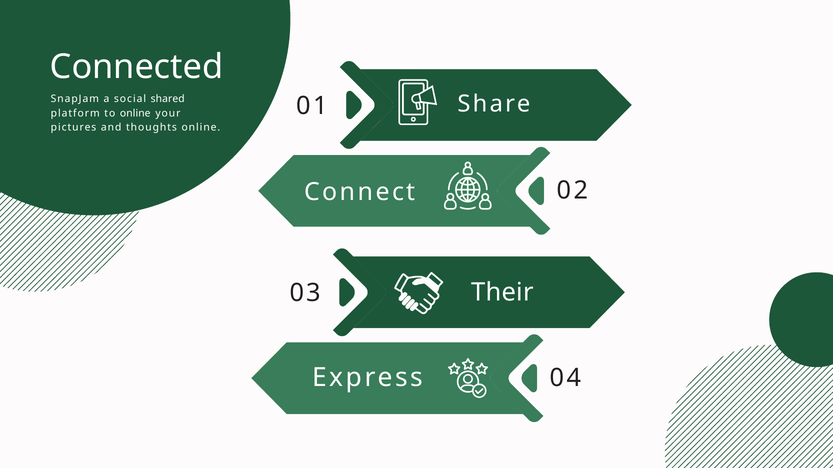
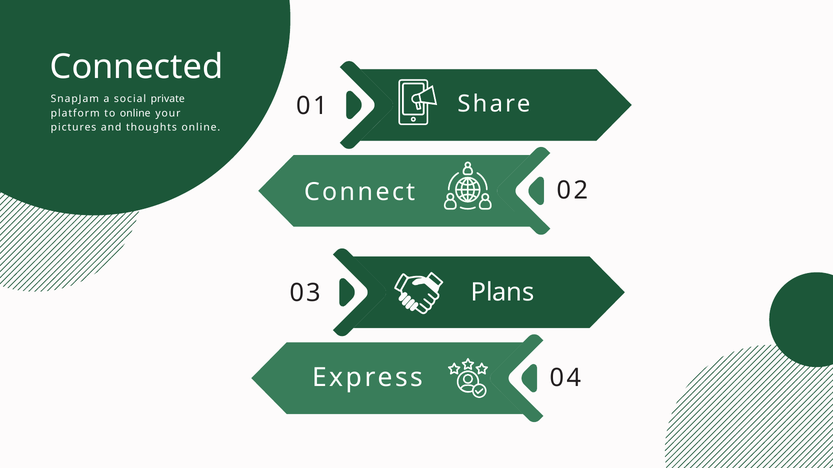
shared: shared -> private
Their: Their -> Plans
